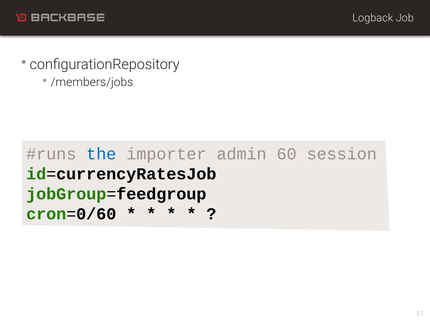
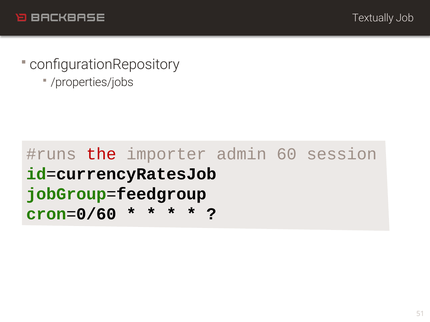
Logback: Logback -> Textually
/members/jobs: /members/jobs -> /properties/jobs
the colour: blue -> red
